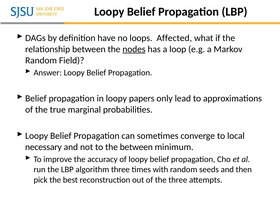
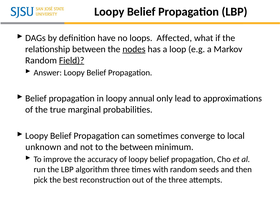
Field underline: none -> present
papers: papers -> annual
necessary: necessary -> unknown
